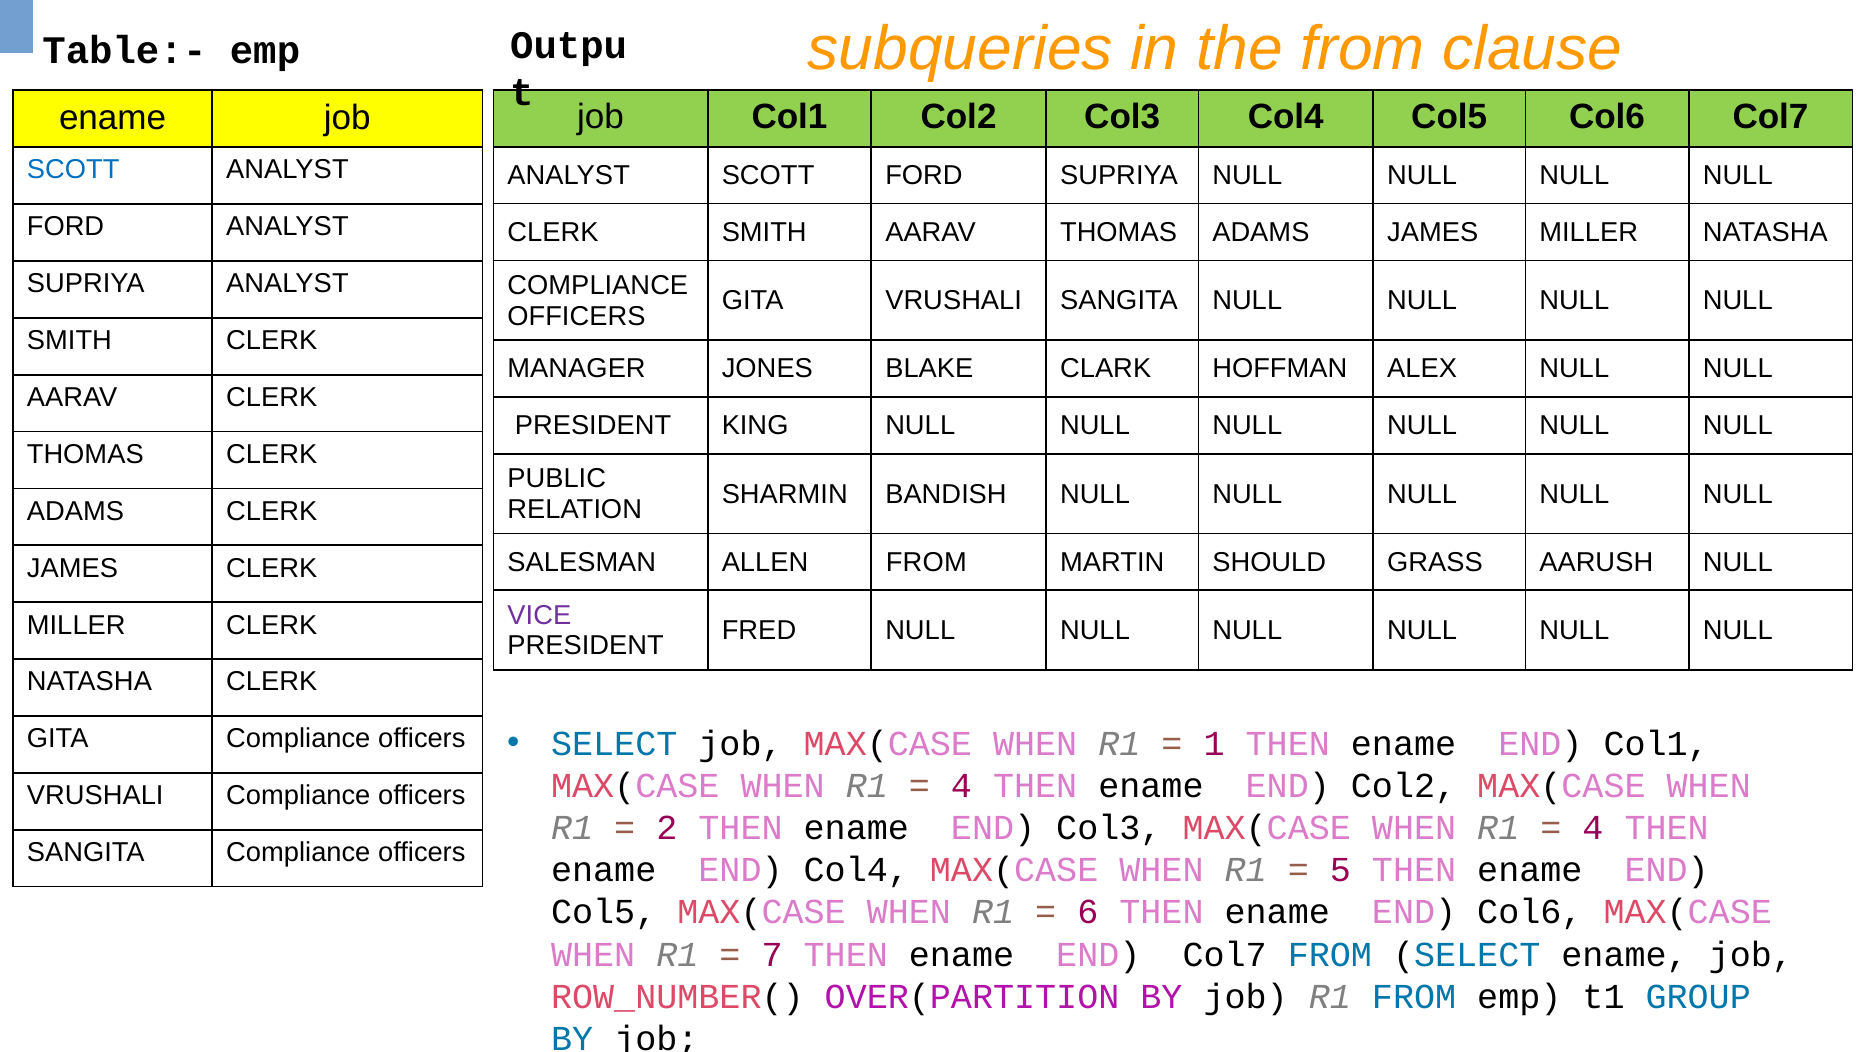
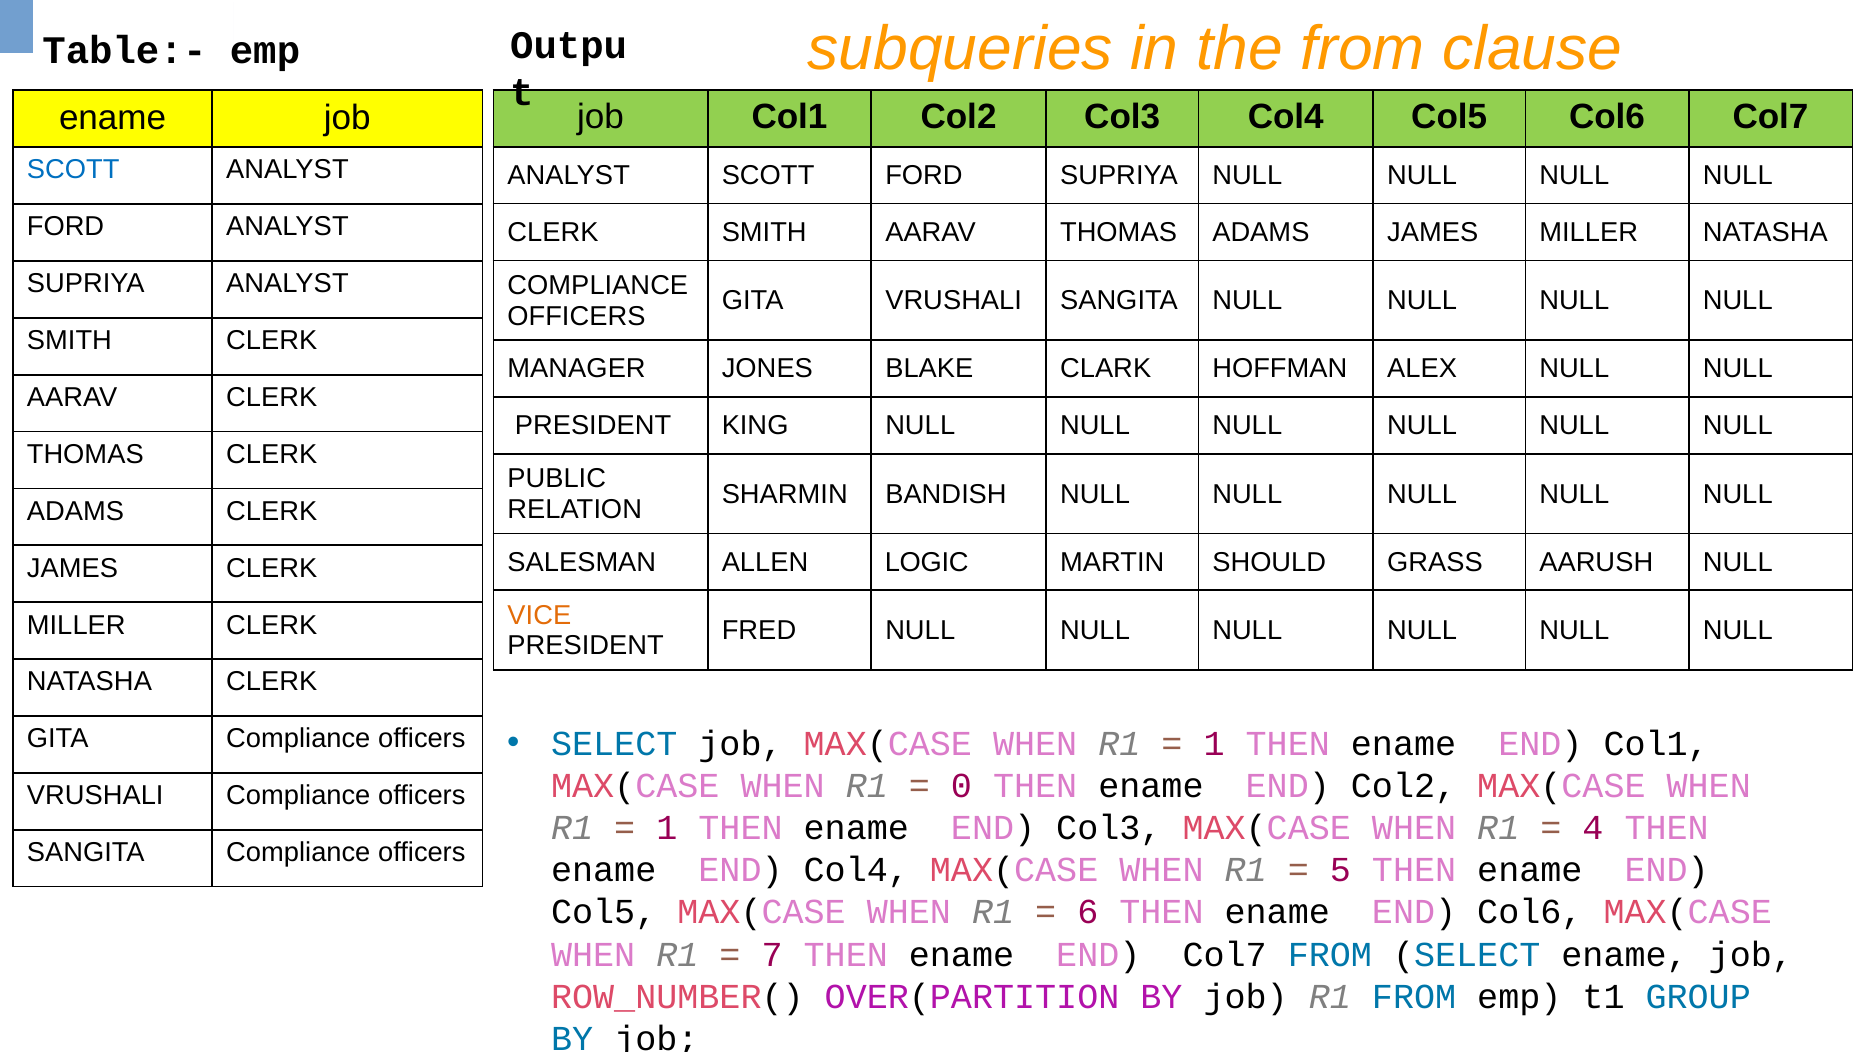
ALLEN FROM: FROM -> LOGIC
VICE colour: purple -> orange
4 at (962, 787): 4 -> 0
2 at (667, 829): 2 -> 1
